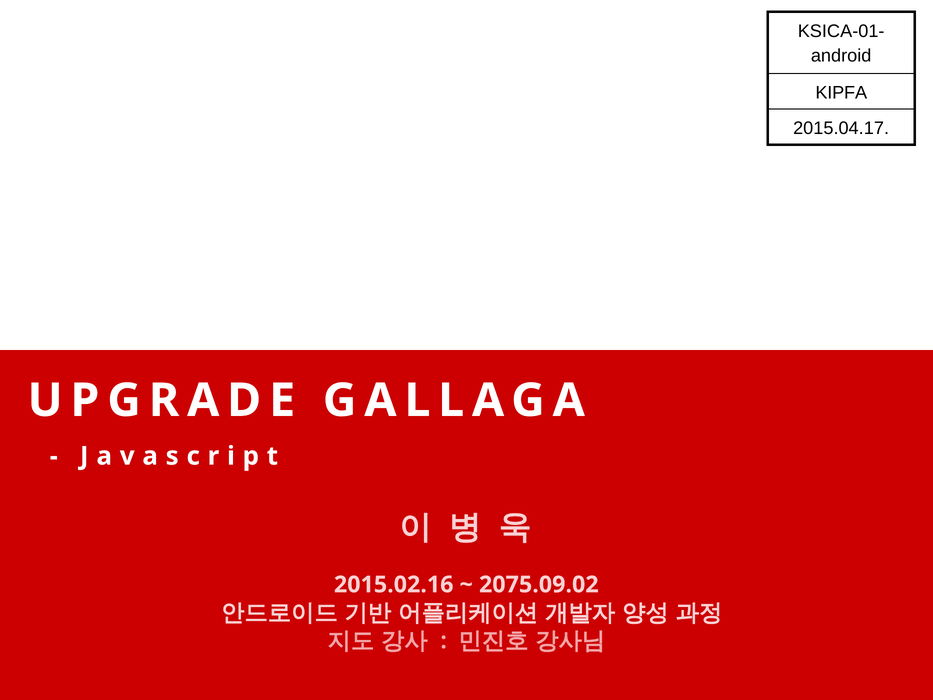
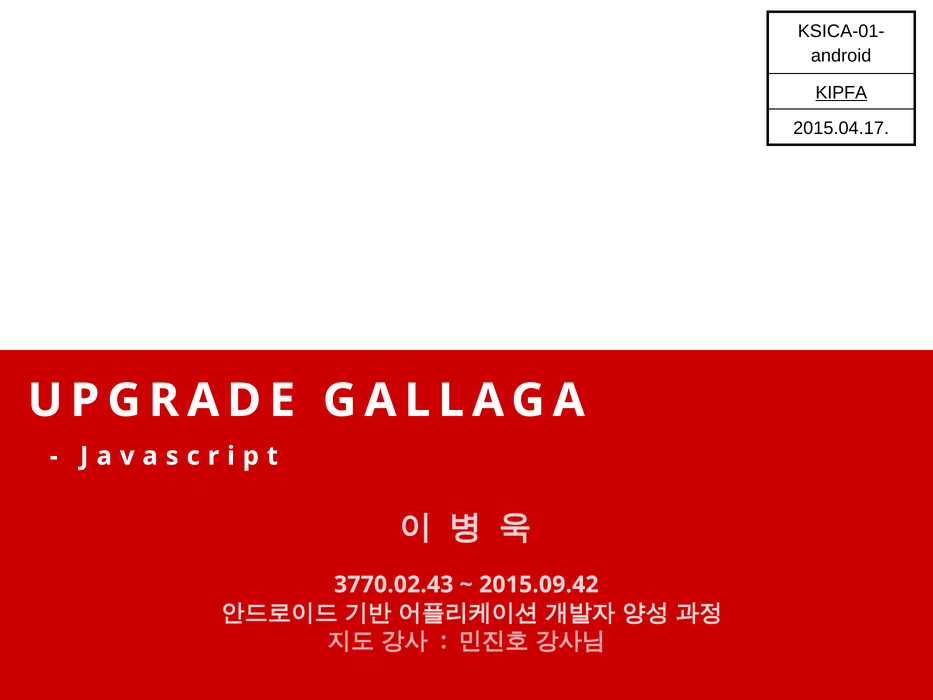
KIPFA underline: none -> present
2015.02.16: 2015.02.16 -> 3770.02.43
2075.09.02: 2075.09.02 -> 2015.09.42
